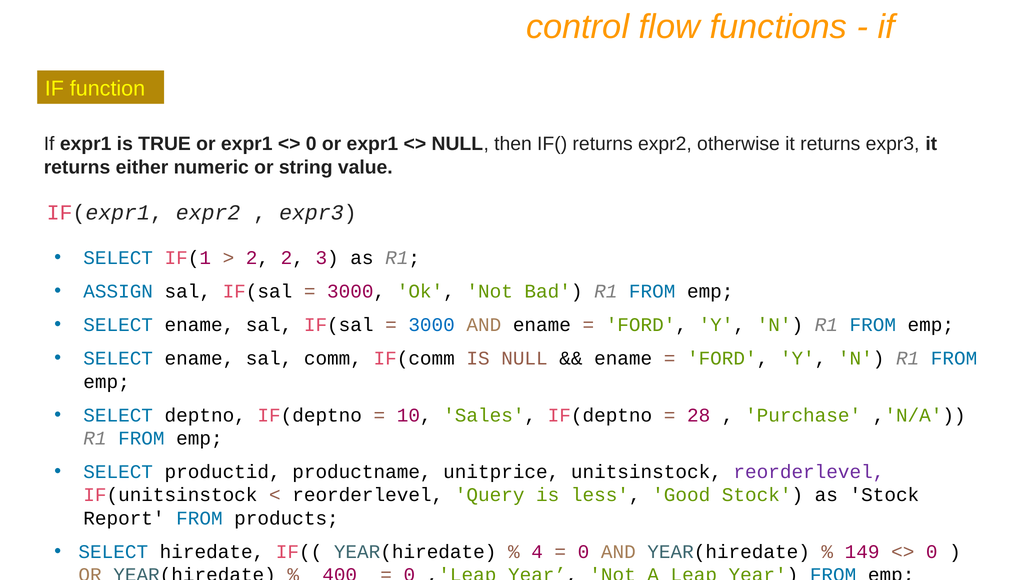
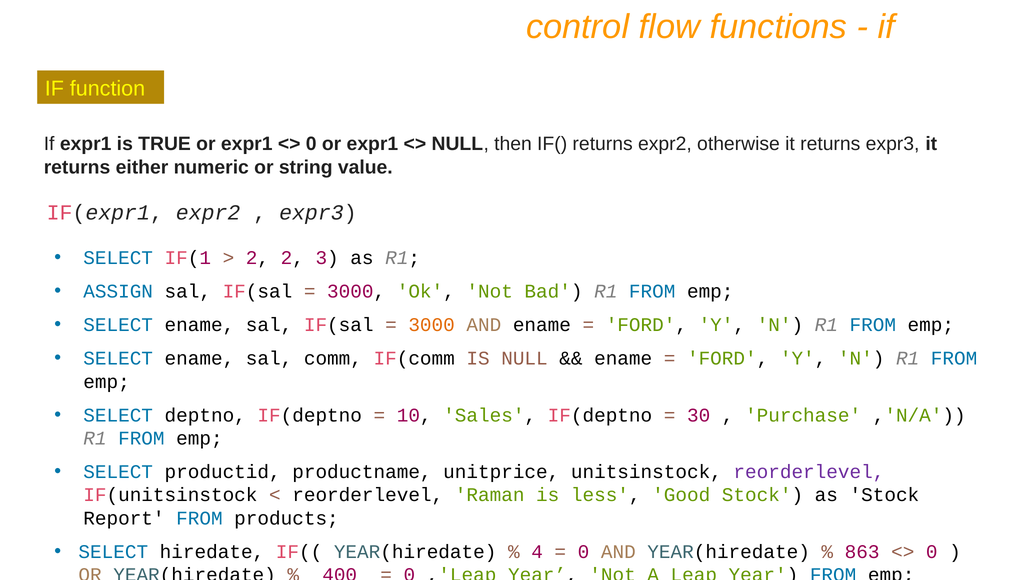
3000 at (432, 325) colour: blue -> orange
28: 28 -> 30
Query: Query -> Raman
149: 149 -> 863
